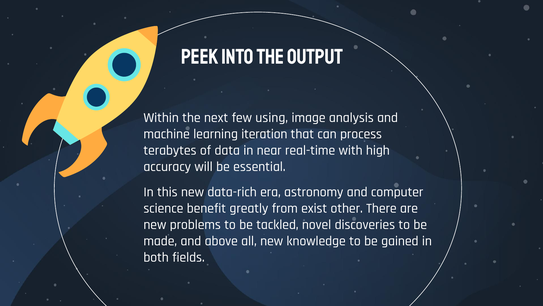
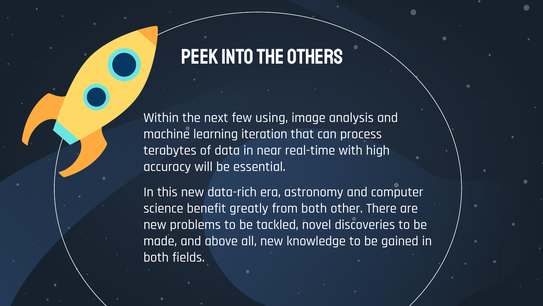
output: output -> others
from exist: exist -> both
